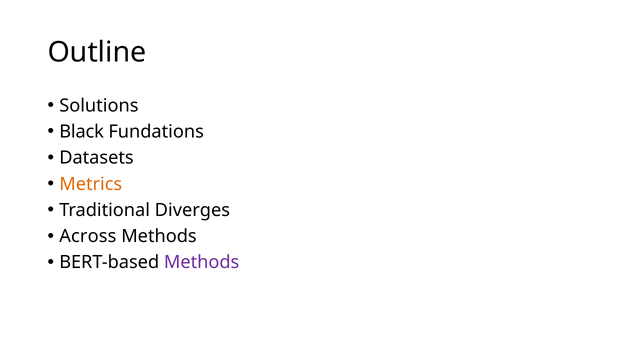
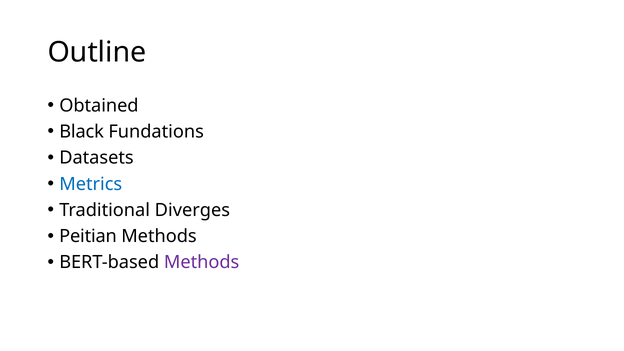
Solutions: Solutions -> Obtained
Metrics colour: orange -> blue
Across: Across -> Peitian
